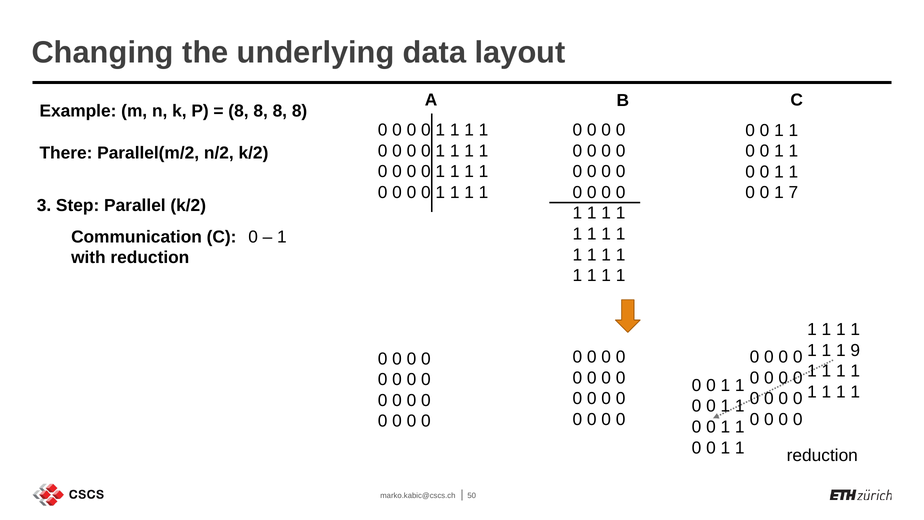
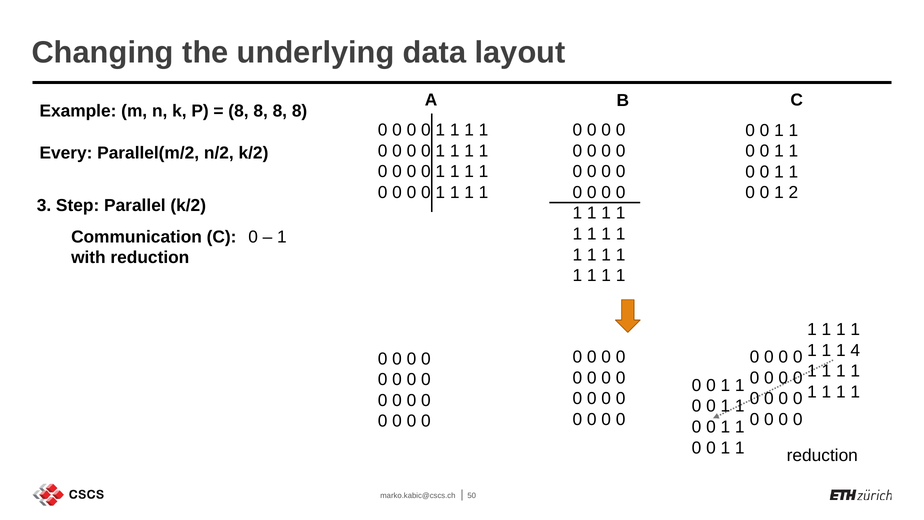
There: There -> Every
7: 7 -> 2
9: 9 -> 4
